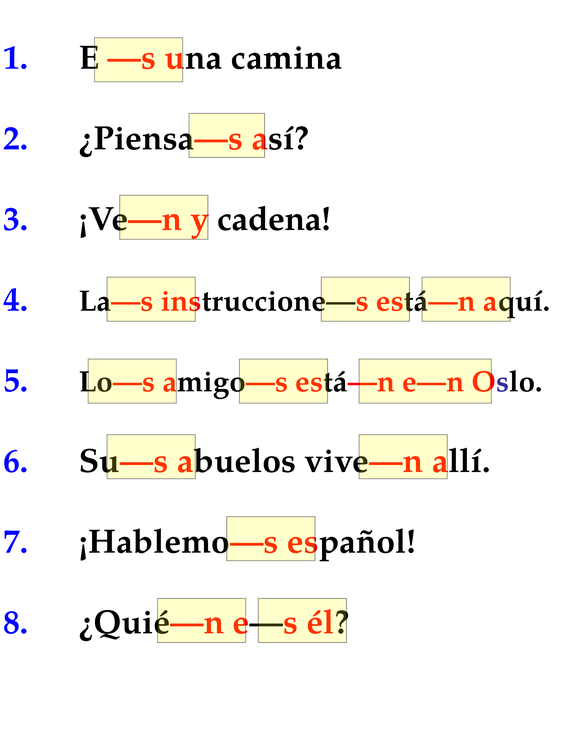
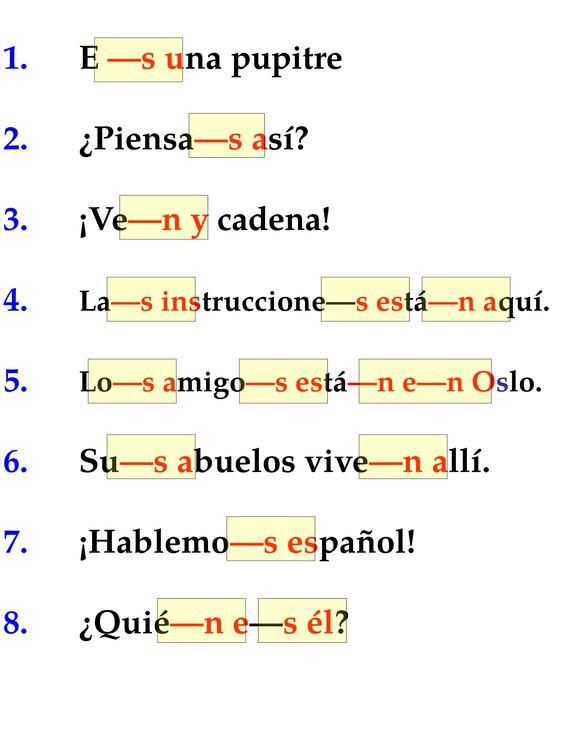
camina: camina -> pupitre
